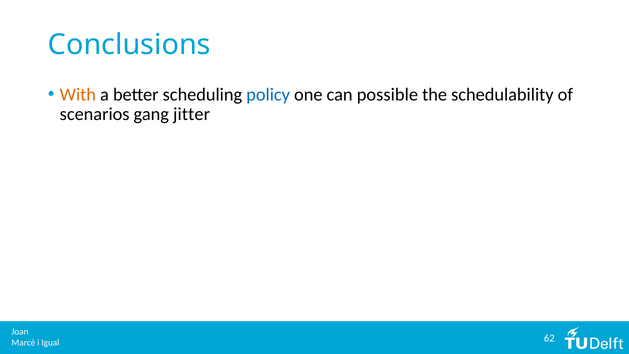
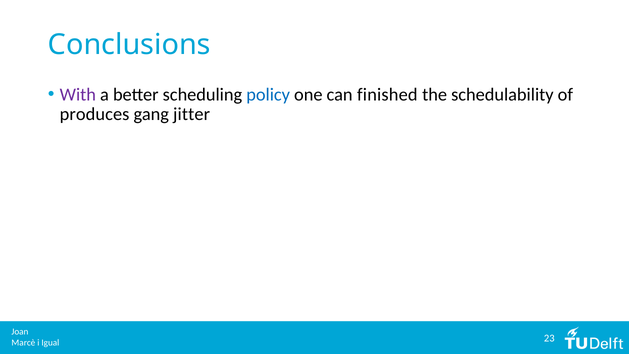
With colour: orange -> purple
possible: possible -> finished
scenarios: scenarios -> produces
62: 62 -> 23
